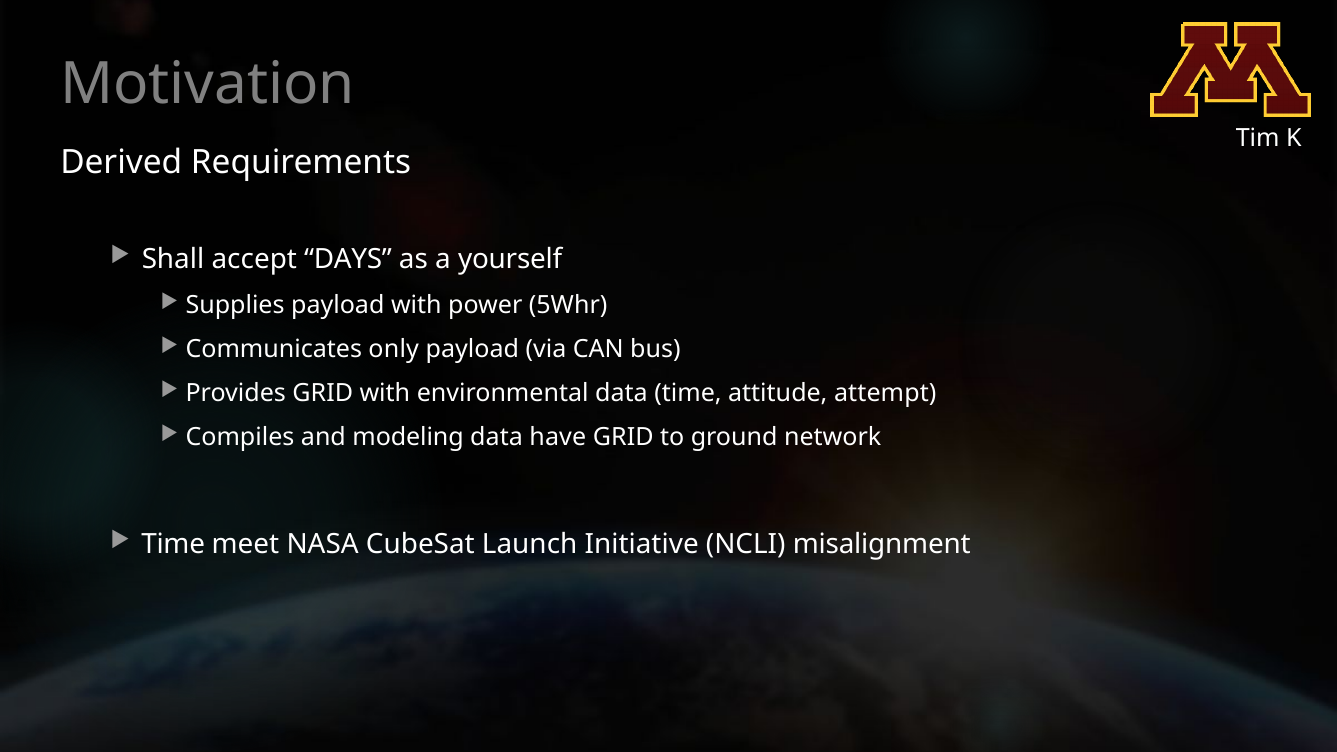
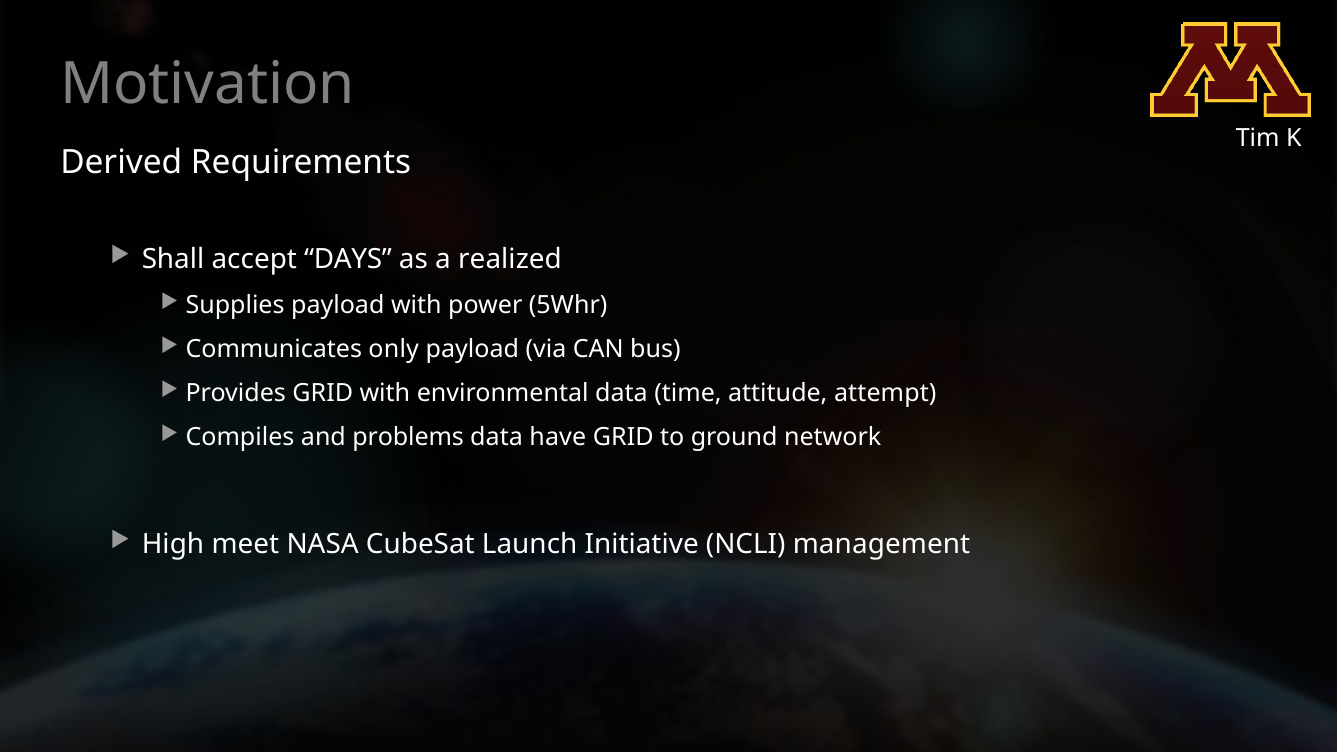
yourself: yourself -> realized
modeling: modeling -> problems
Time at (173, 544): Time -> High
misalignment: misalignment -> management
